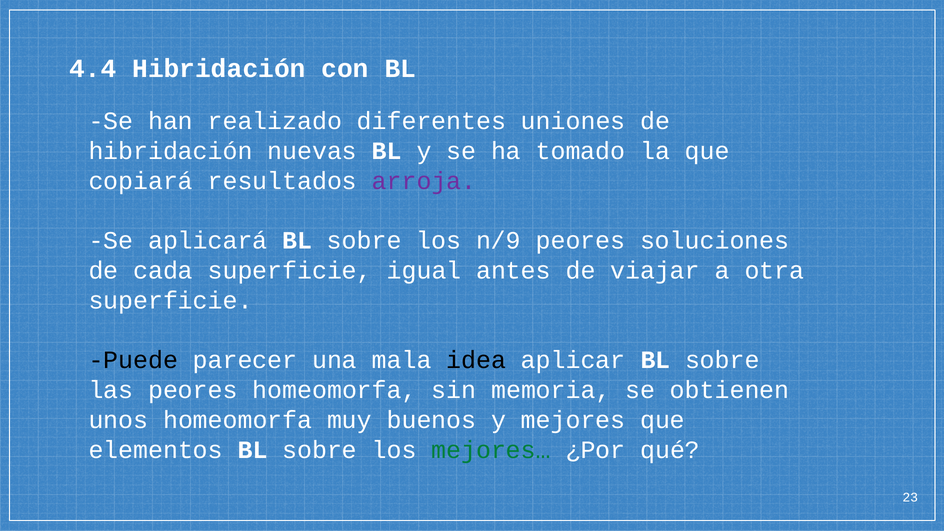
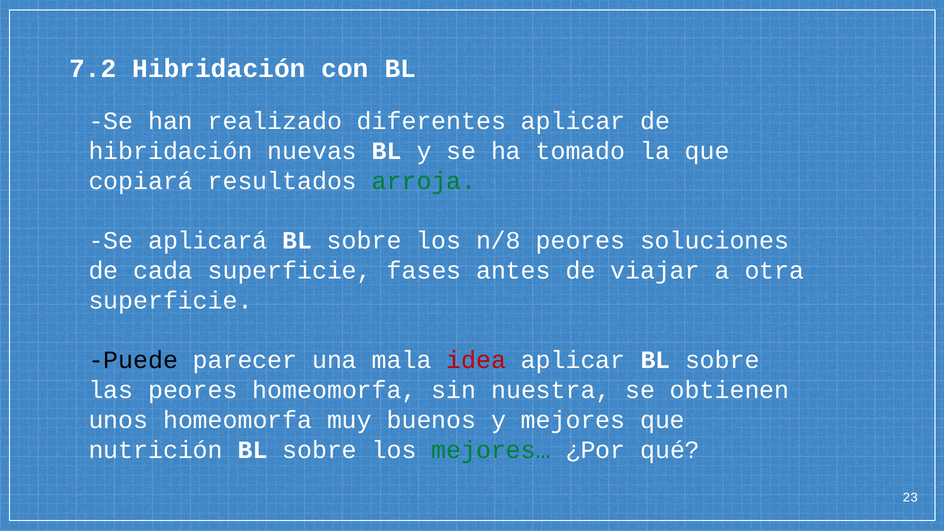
4.4: 4.4 -> 7.2
diferentes uniones: uniones -> aplicar
arroja colour: purple -> green
n/9: n/9 -> n/8
igual: igual -> fases
idea colour: black -> red
memoria: memoria -> nuestra
elementos: elementos -> nutrición
